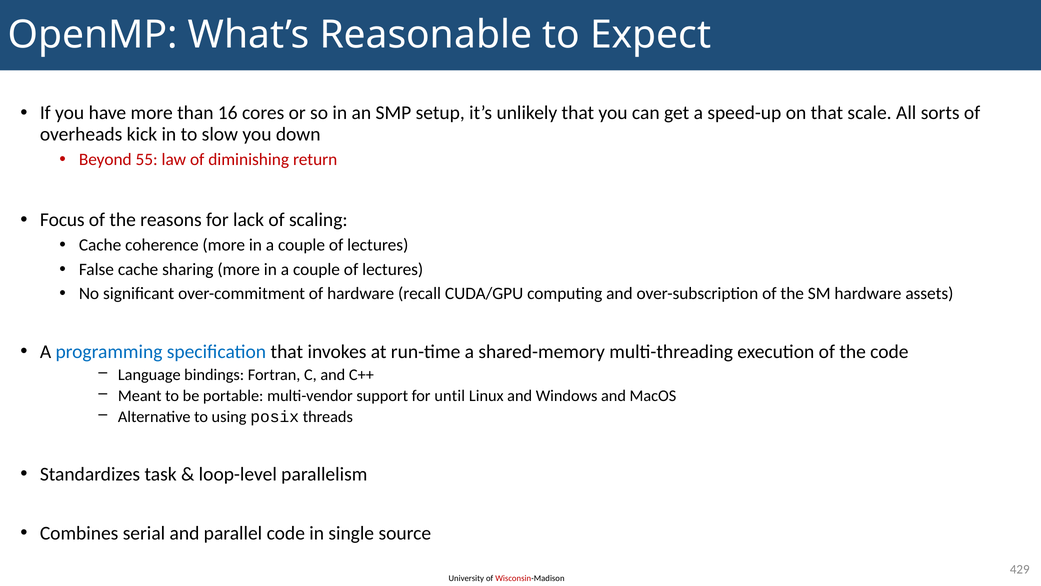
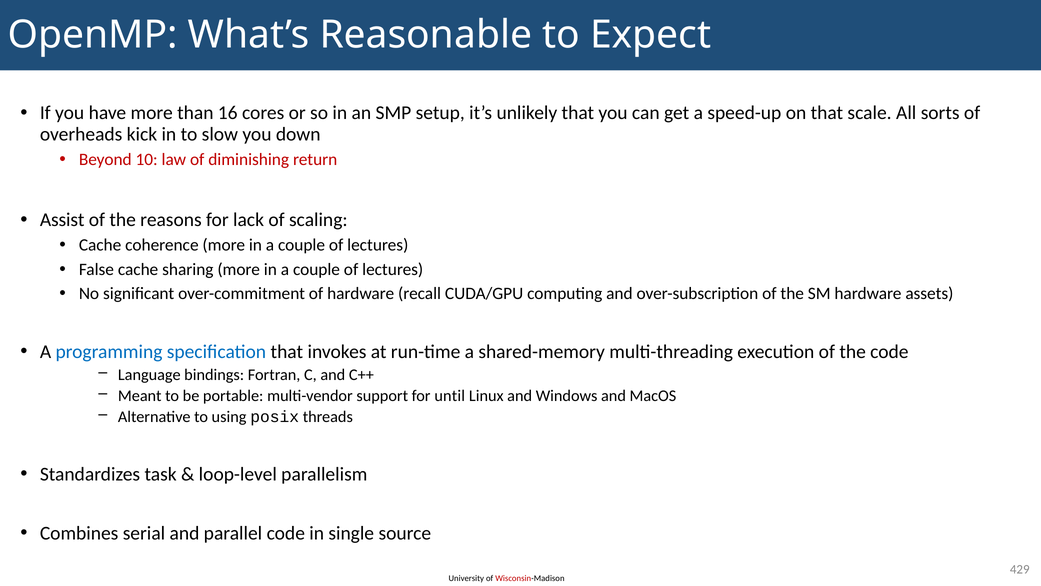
55: 55 -> 10
Focus: Focus -> Assist
